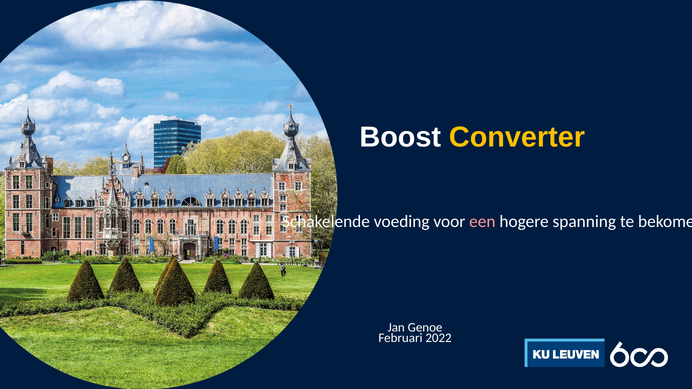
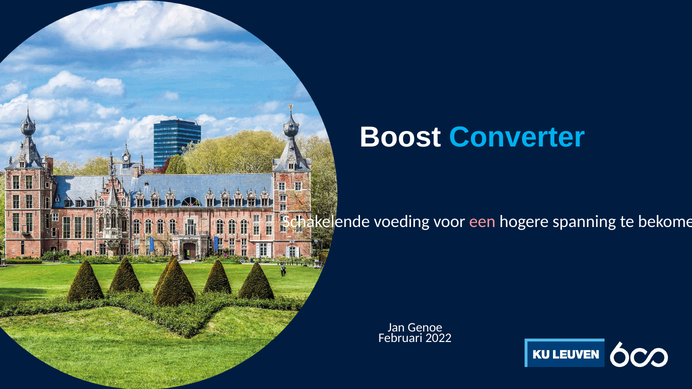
Converter colour: yellow -> light blue
